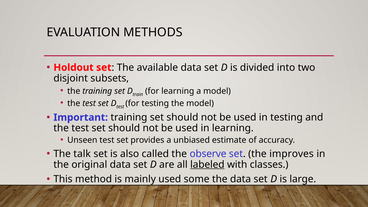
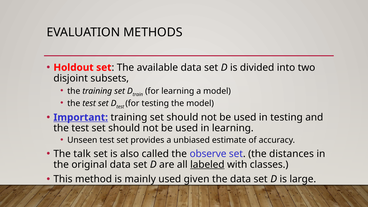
Important underline: none -> present
improves: improves -> distances
some: some -> given
